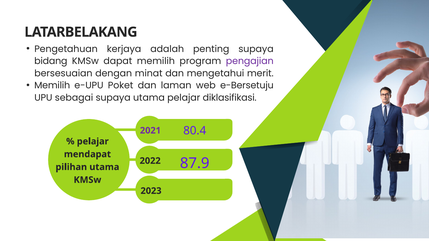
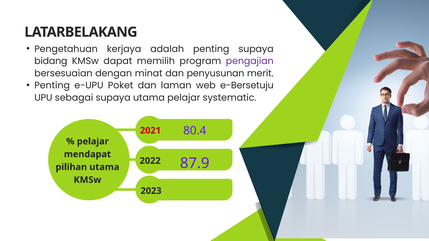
mengetahui: mengetahui -> penyusunan
Memilih at (52, 86): Memilih -> Penting
diklasifikasi: diklasifikasi -> systematic
2021 colour: purple -> red
